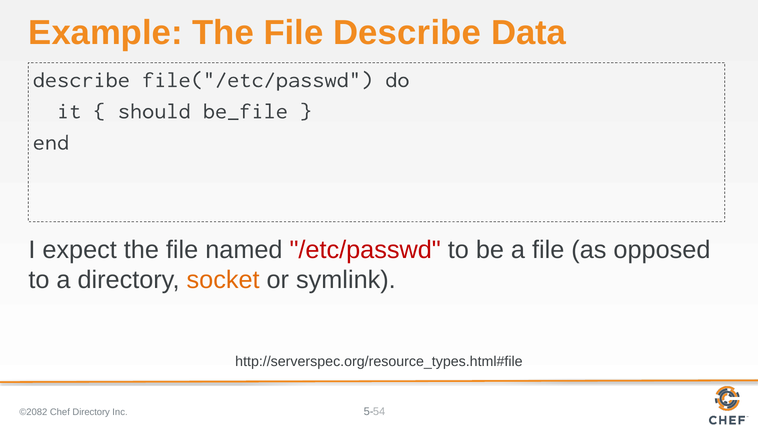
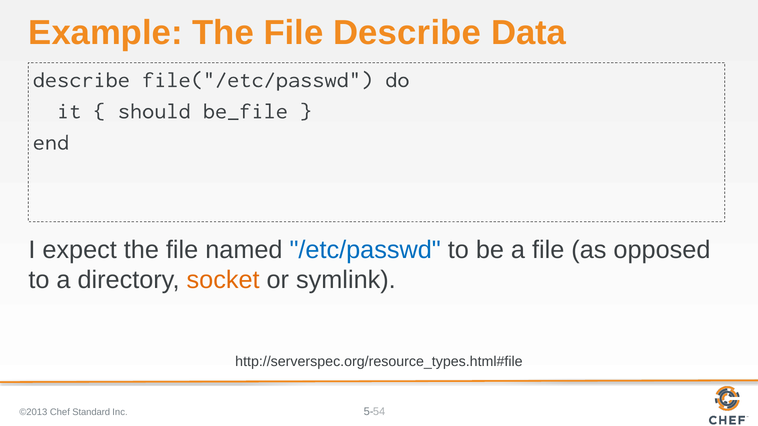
/etc/passwd colour: red -> blue
©2082: ©2082 -> ©2013
Chef Directory: Directory -> Standard
